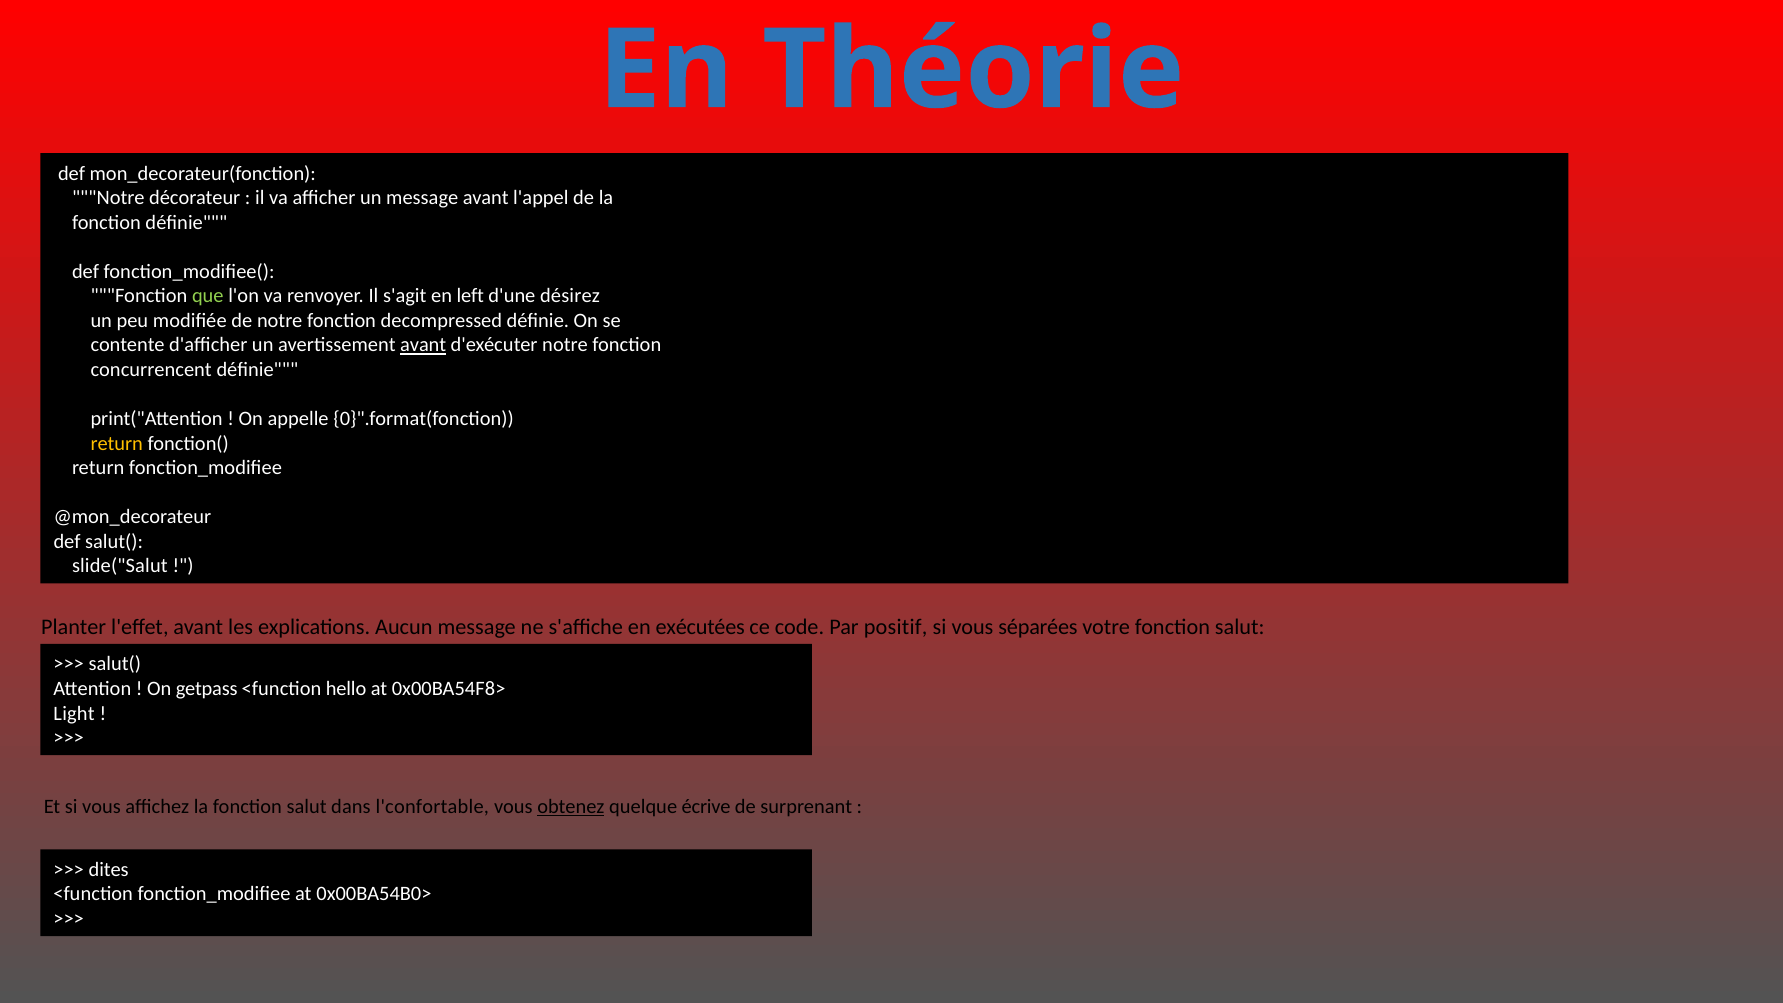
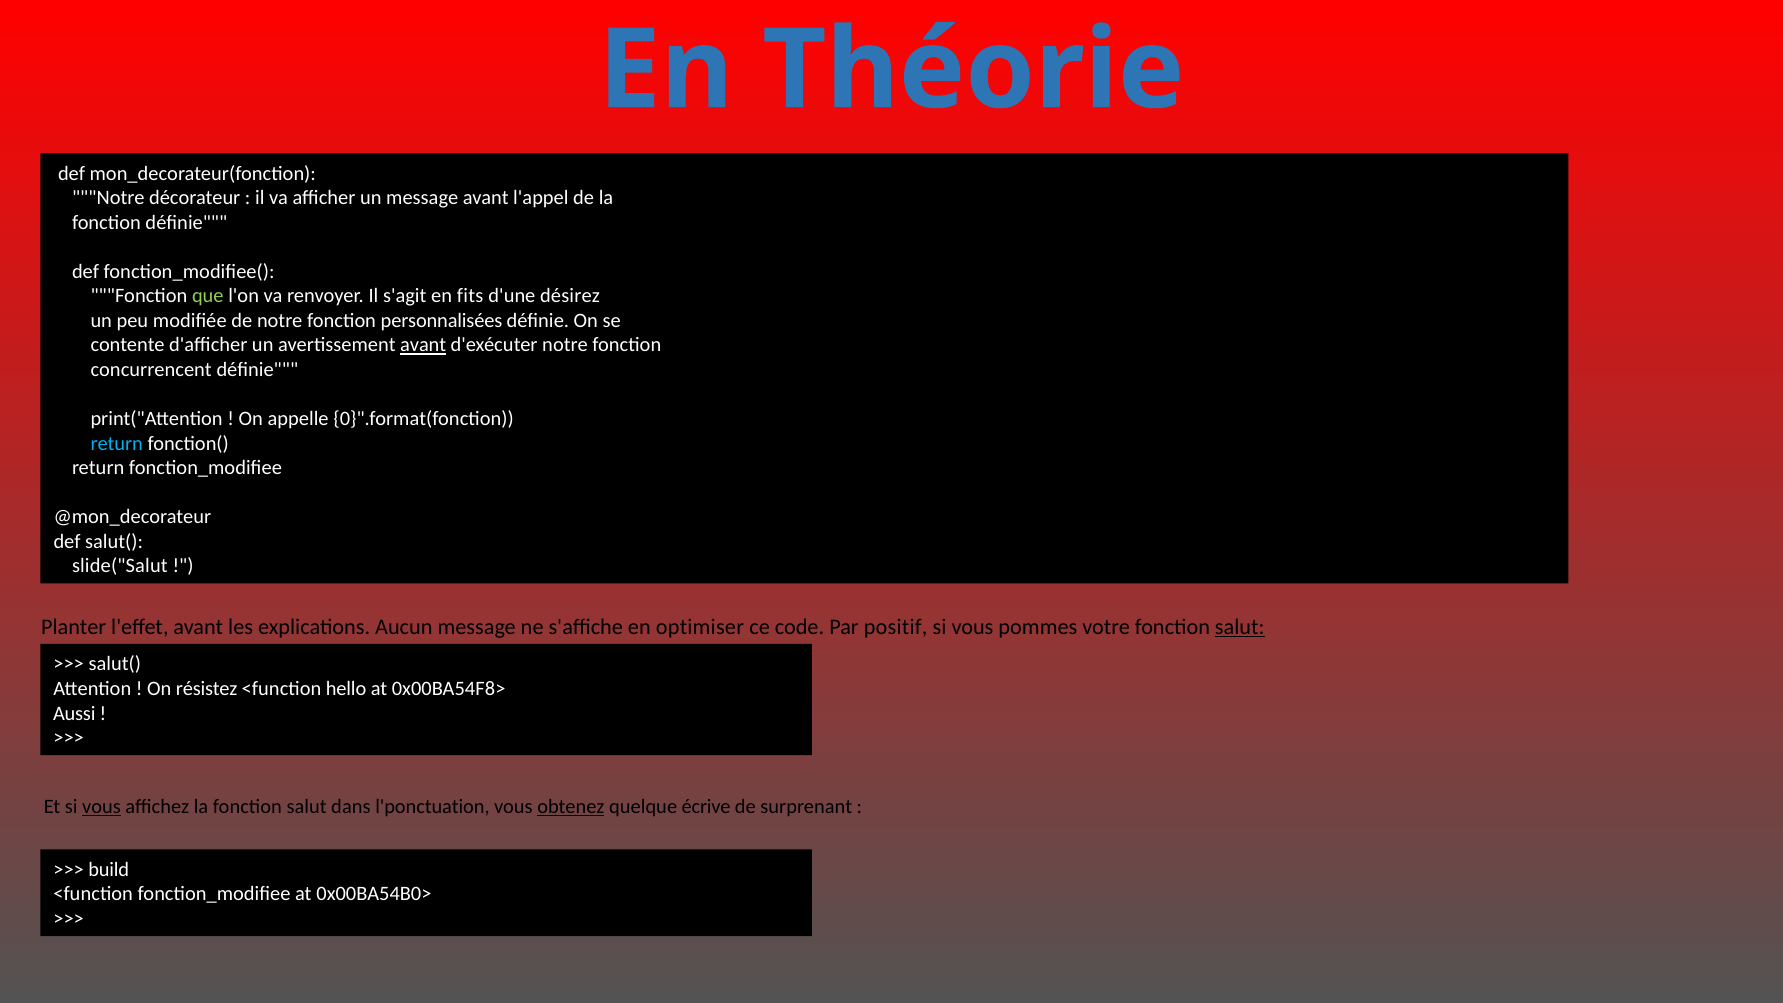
left: left -> fits
decompressed: decompressed -> personnalisées
return at (117, 443) colour: yellow -> light blue
exécutées: exécutées -> optimiser
séparées: séparées -> pommes
salut at (1240, 627) underline: none -> present
getpass: getpass -> résistez
Light: Light -> Aussi
vous at (102, 807) underline: none -> present
l'confortable: l'confortable -> l'ponctuation
dites: dites -> build
